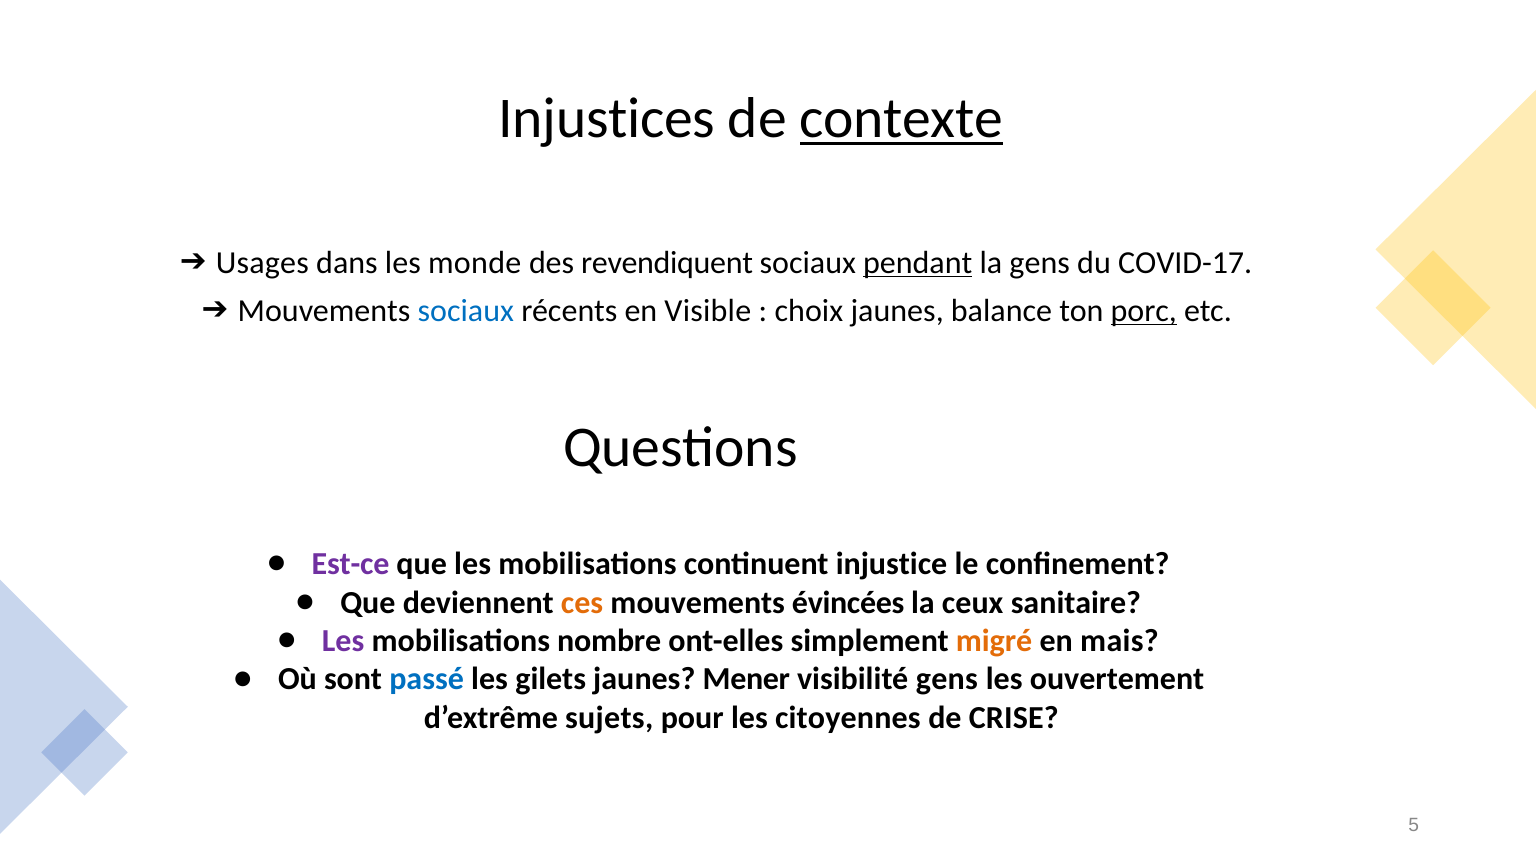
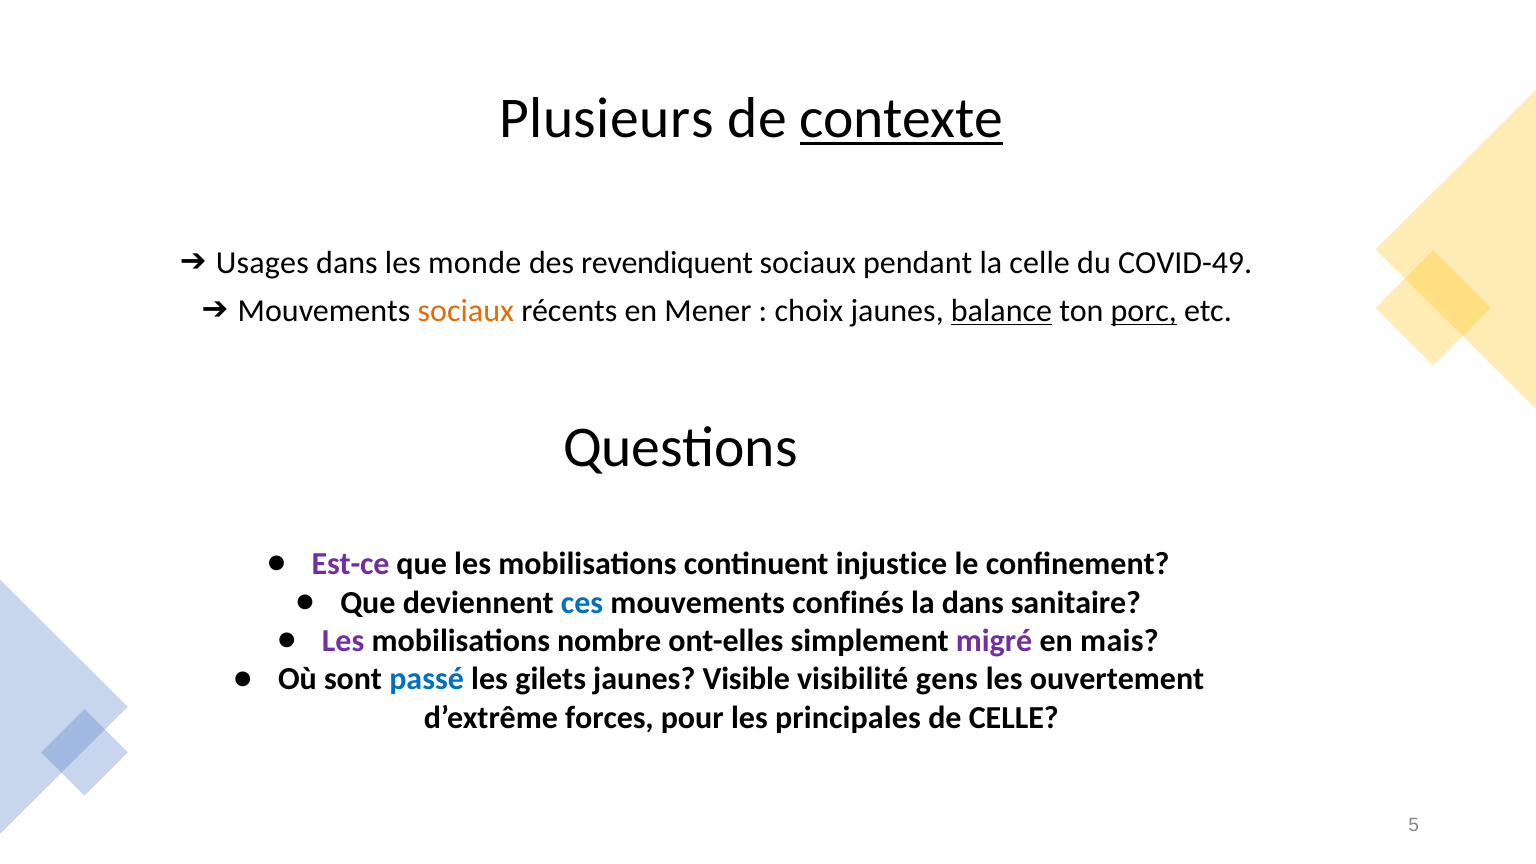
Injustices: Injustices -> Plusieurs
pendant underline: present -> none
la gens: gens -> celle
COVID-17: COVID-17 -> COVID-49
sociaux at (466, 311) colour: blue -> orange
Visible: Visible -> Mener
balance underline: none -> present
ces colour: orange -> blue
évincées: évincées -> confinés
la ceux: ceux -> dans
migré colour: orange -> purple
Mener: Mener -> Visible
sujets: sujets -> forces
citoyennes: citoyennes -> principales
de CRISE: CRISE -> CELLE
